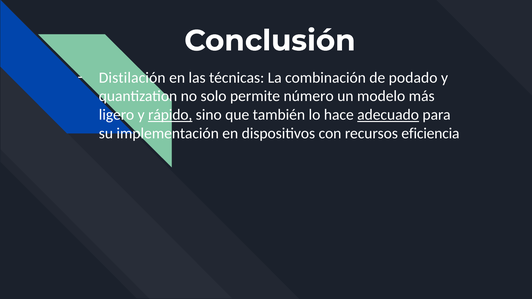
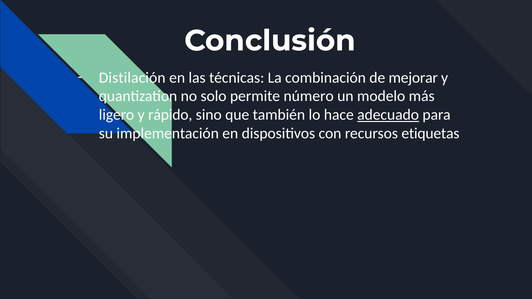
podado: podado -> mejorar
rápido underline: present -> none
eficiencia: eficiencia -> etiquetas
